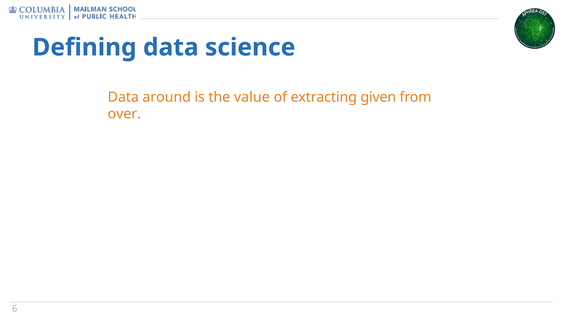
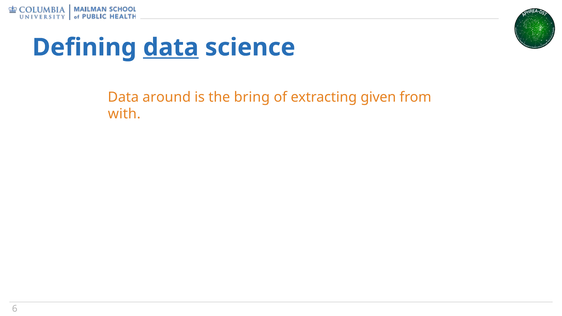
data at (171, 47) underline: none -> present
value: value -> bring
over: over -> with
